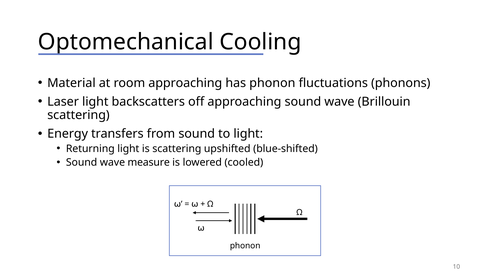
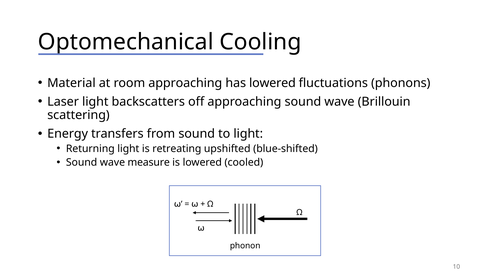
has phonon: phonon -> lowered
is scattering: scattering -> retreating
